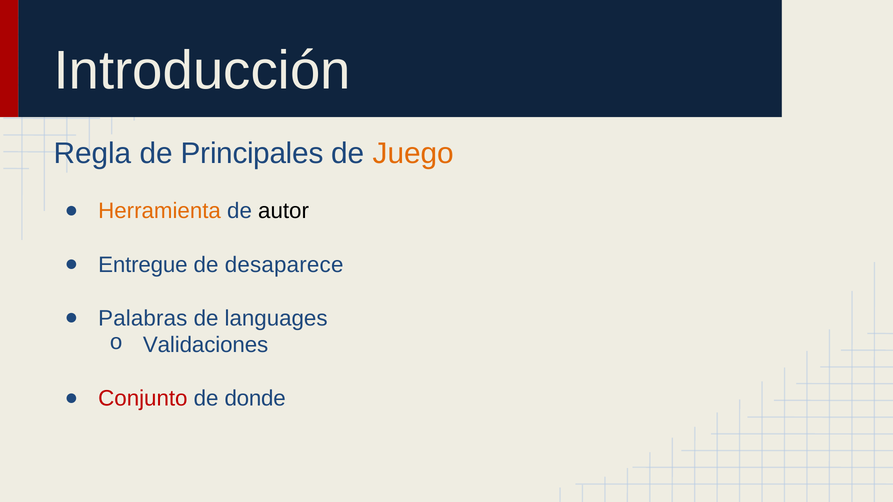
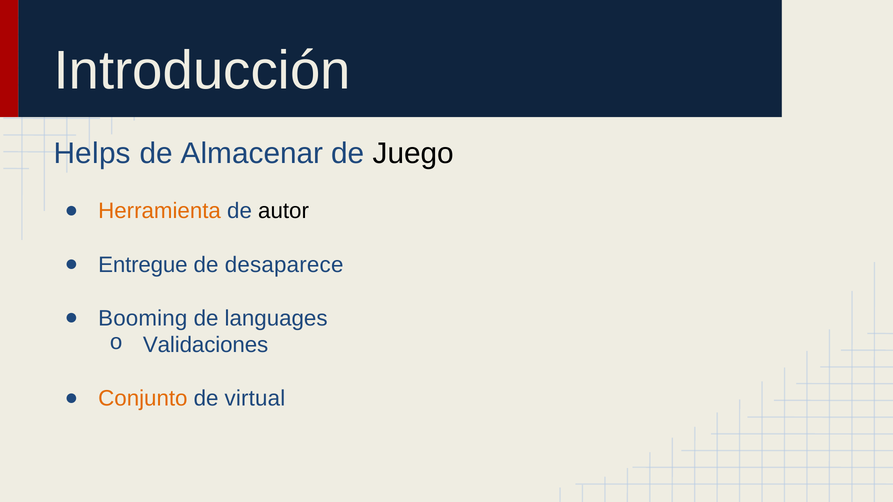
Regla: Regla -> Helps
Principales: Principales -> Almacenar
Juego colour: orange -> black
Palabras: Palabras -> Booming
Conjunto colour: red -> orange
donde: donde -> virtual
